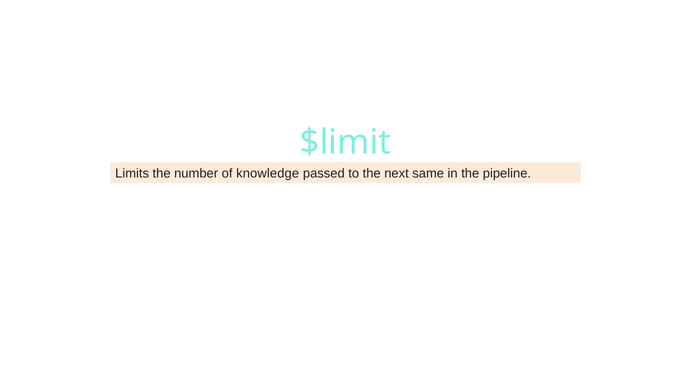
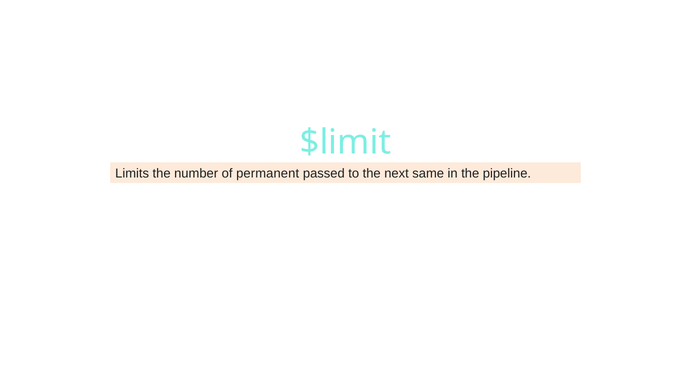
knowledge: knowledge -> permanent
